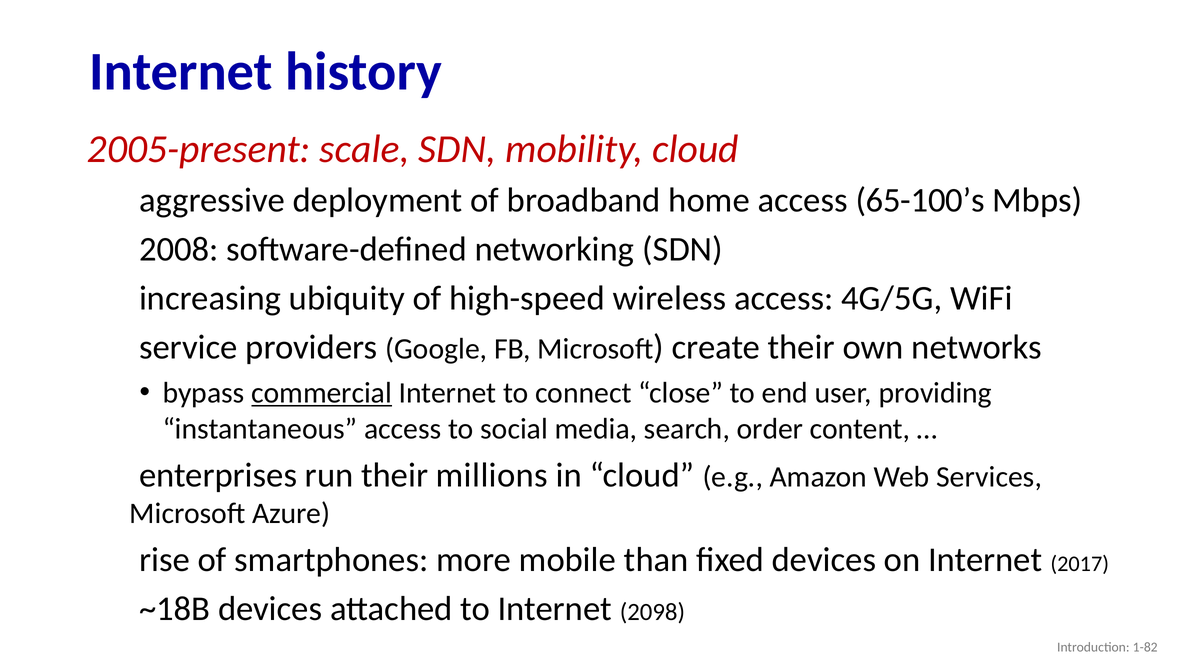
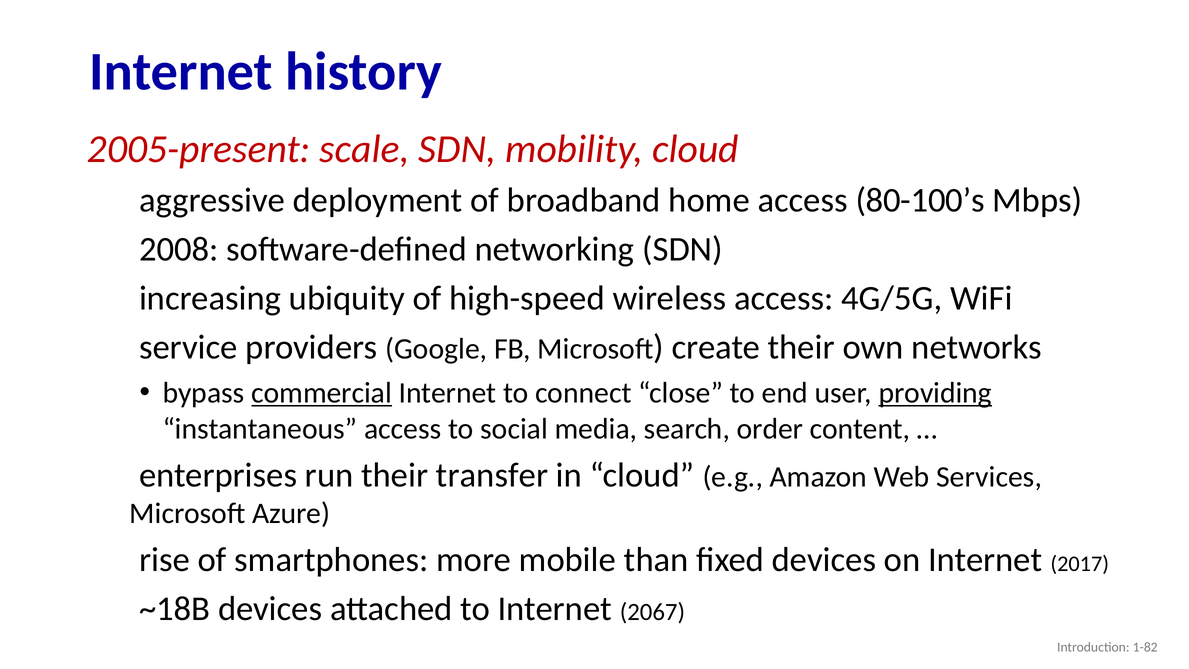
65-100’s: 65-100’s -> 80-100’s
providing underline: none -> present
millions: millions -> transfer
2098: 2098 -> 2067
